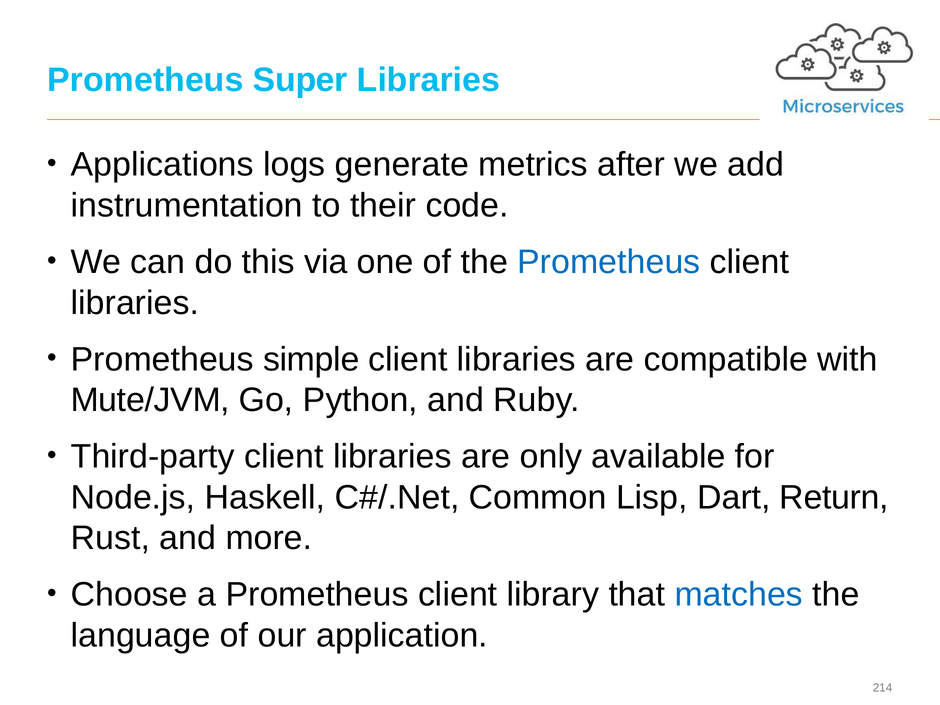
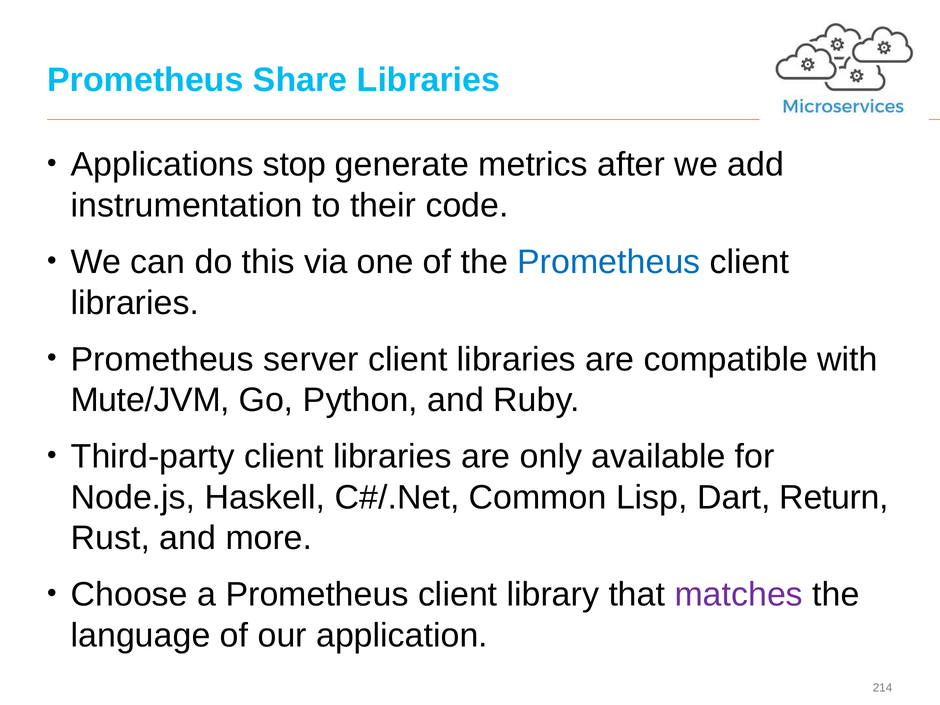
Super: Super -> Share
logs: logs -> stop
simple: simple -> server
matches colour: blue -> purple
